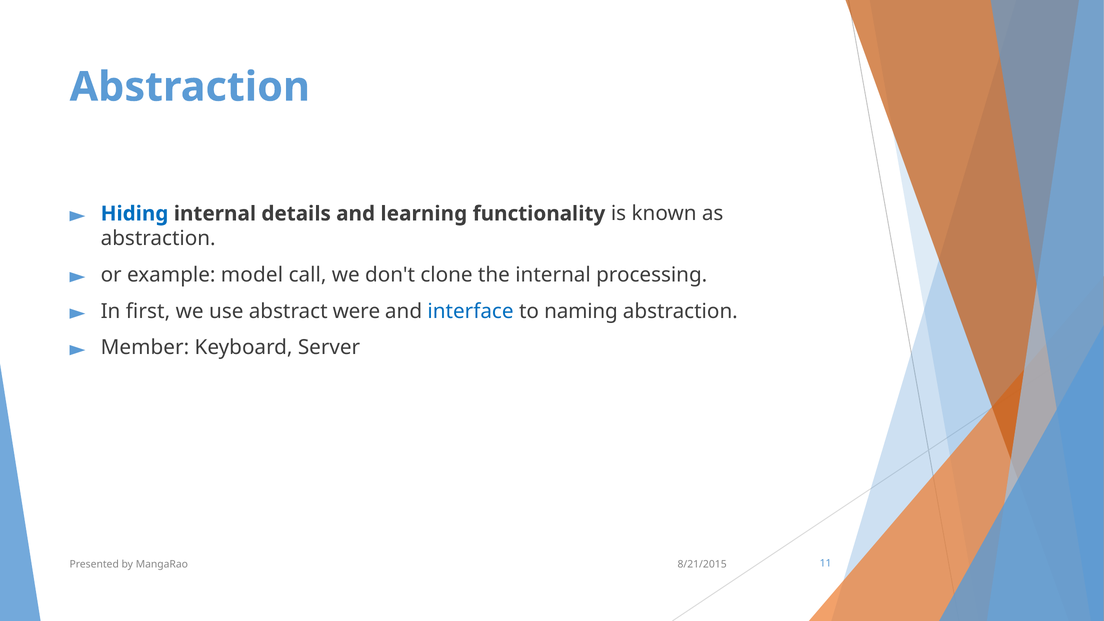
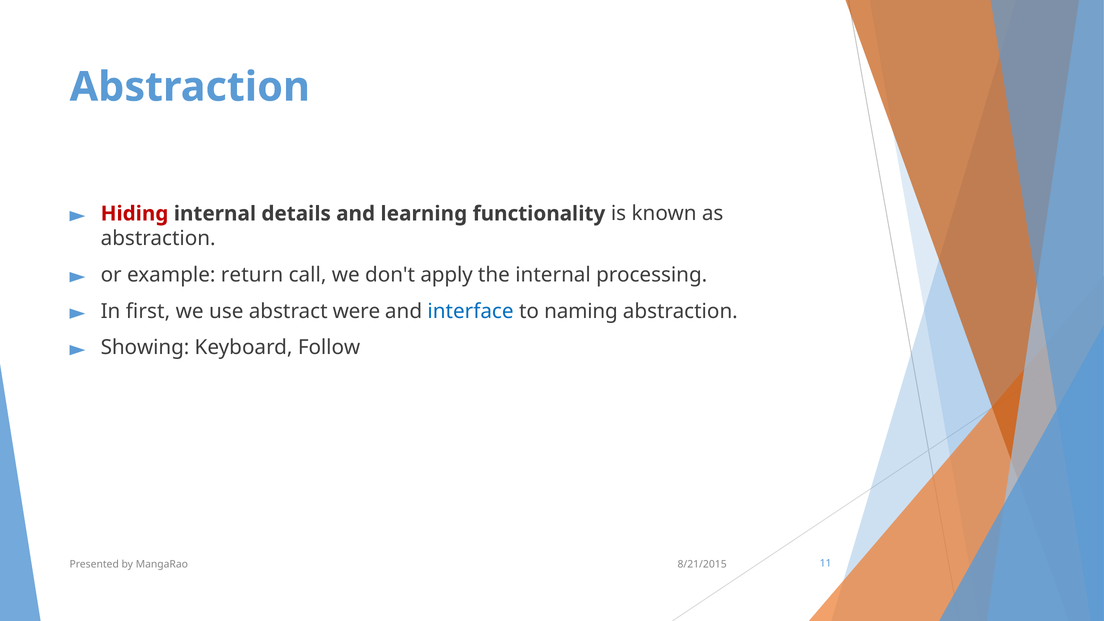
Hiding colour: blue -> red
model: model -> return
clone: clone -> apply
Member: Member -> Showing
Server: Server -> Follow
